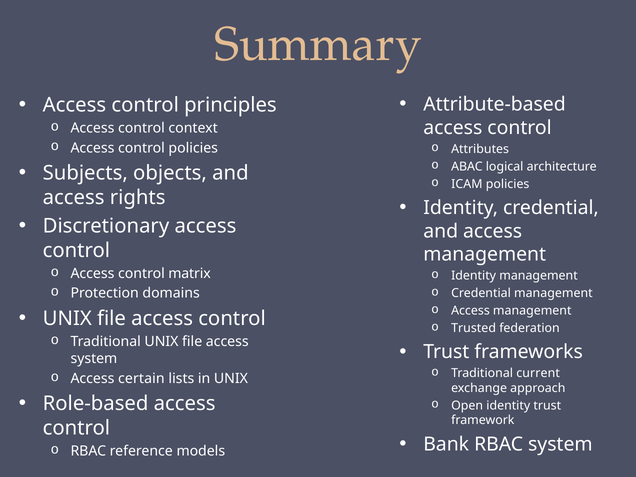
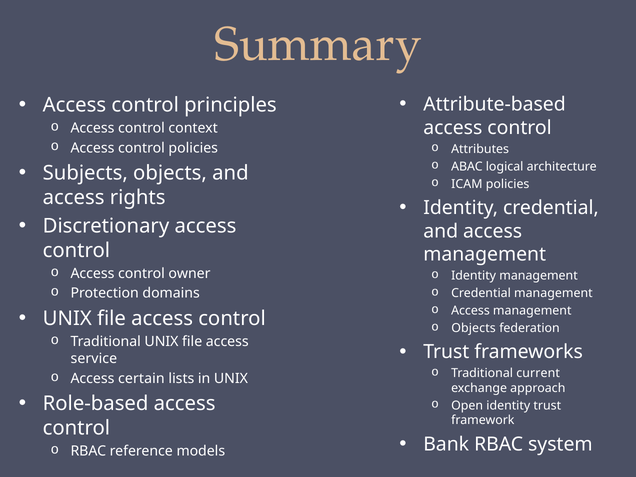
matrix: matrix -> owner
Trusted at (474, 328): Trusted -> Objects
system at (94, 359): system -> service
